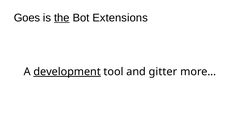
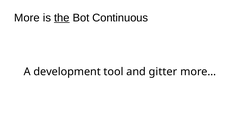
Goes: Goes -> More
Extensions: Extensions -> Continuous
development underline: present -> none
